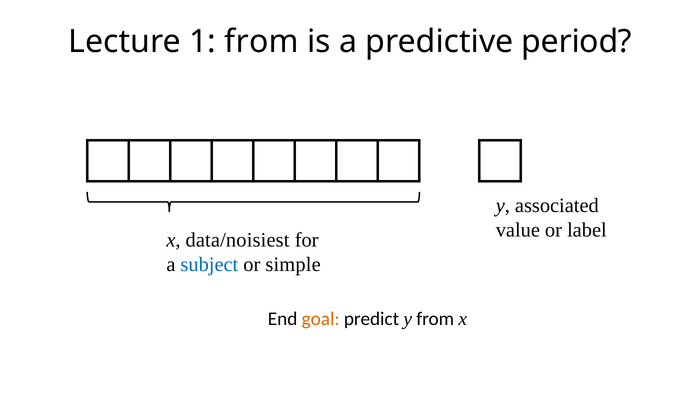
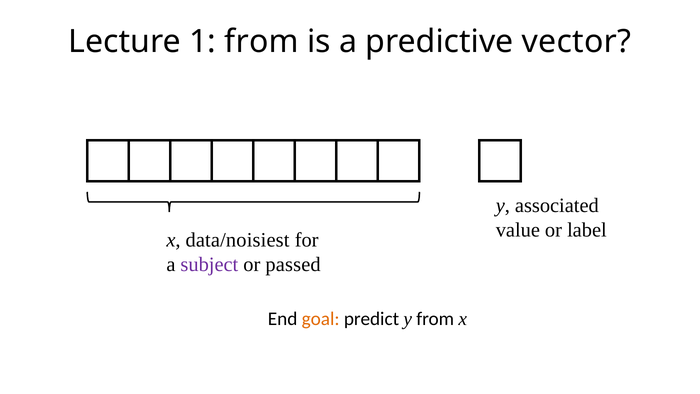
period: period -> vector
subject colour: blue -> purple
simple: simple -> passed
